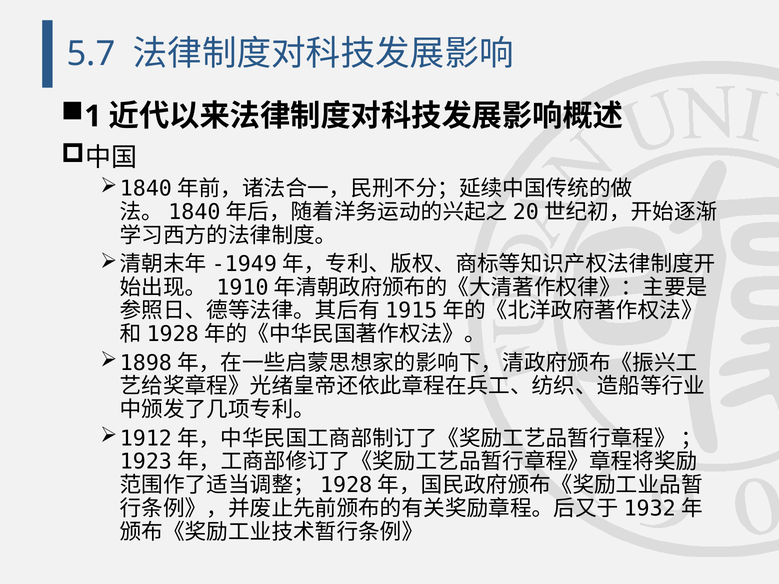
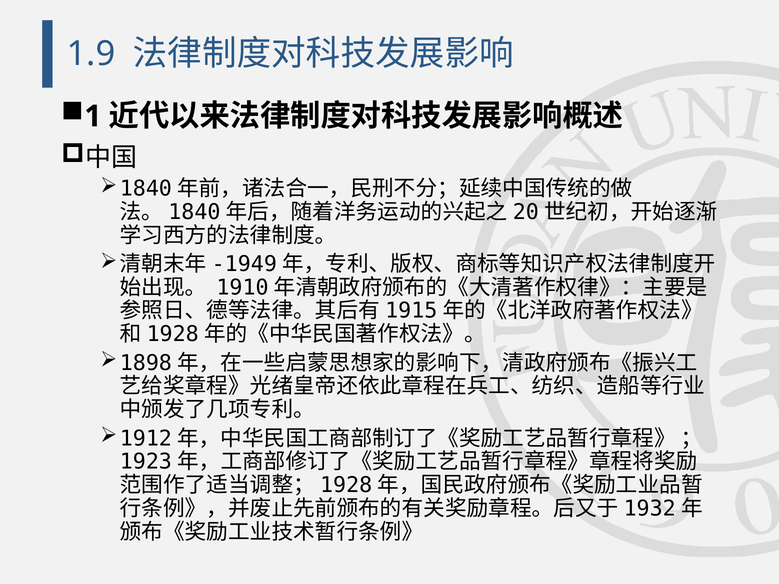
5.7: 5.7 -> 1.9
